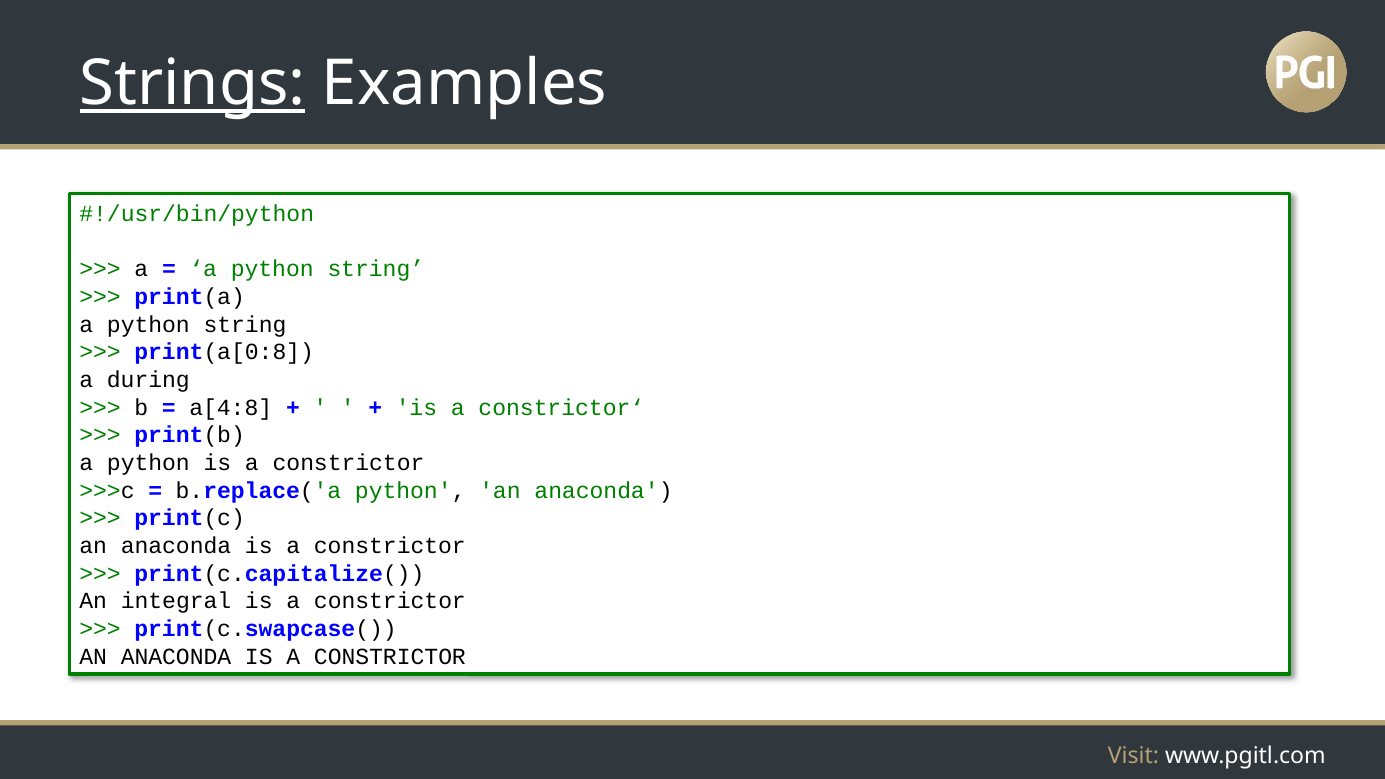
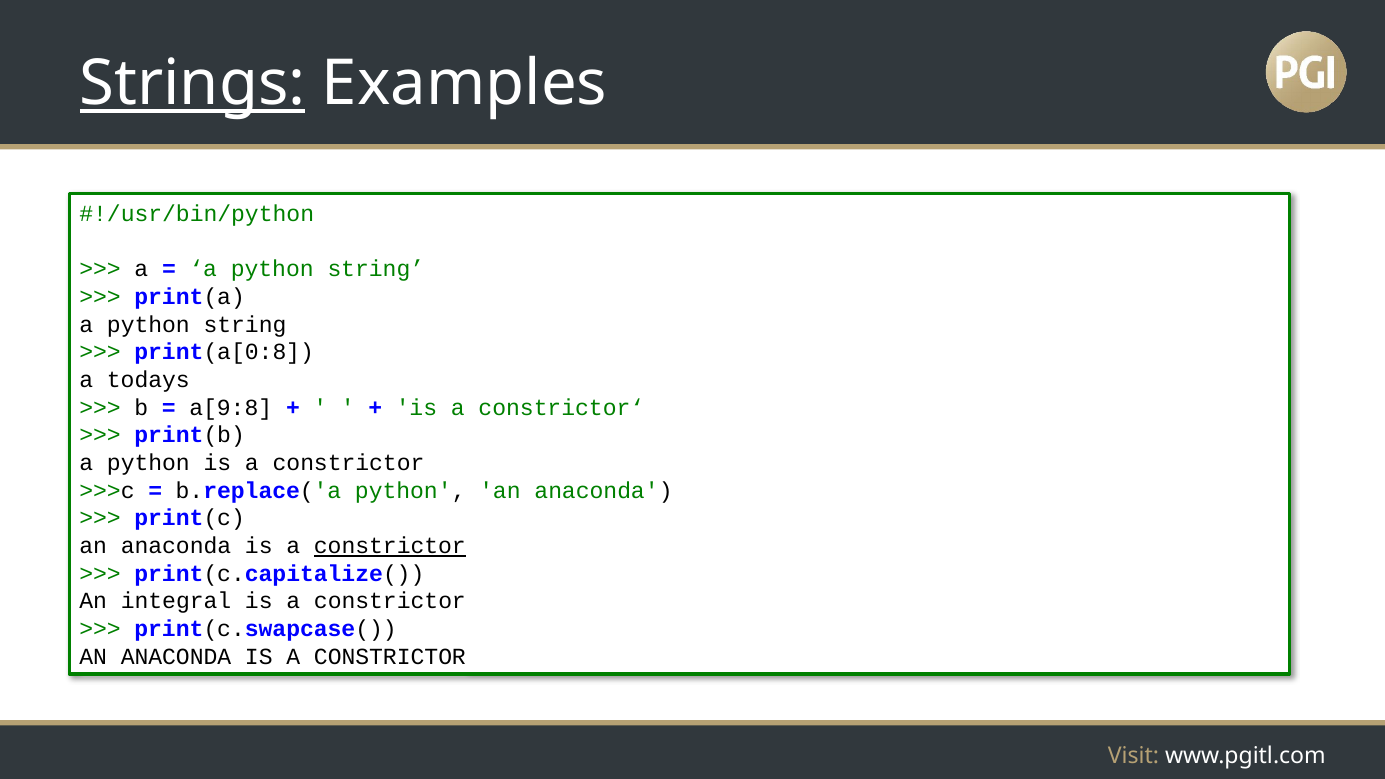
during: during -> todays
a[4:8: a[4:8 -> a[9:8
constrictor at (390, 546) underline: none -> present
